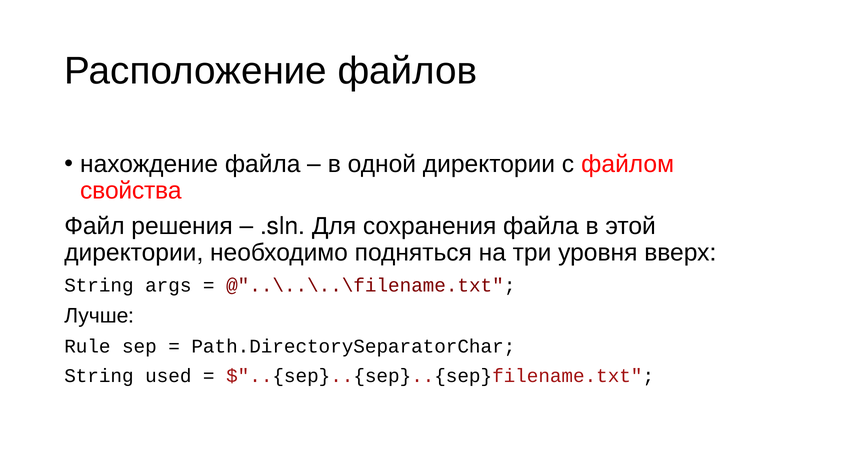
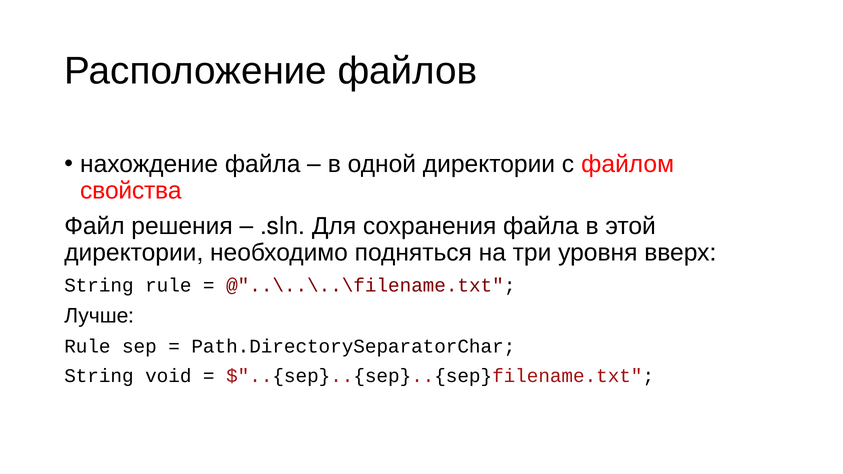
String args: args -> rule
used: used -> void
